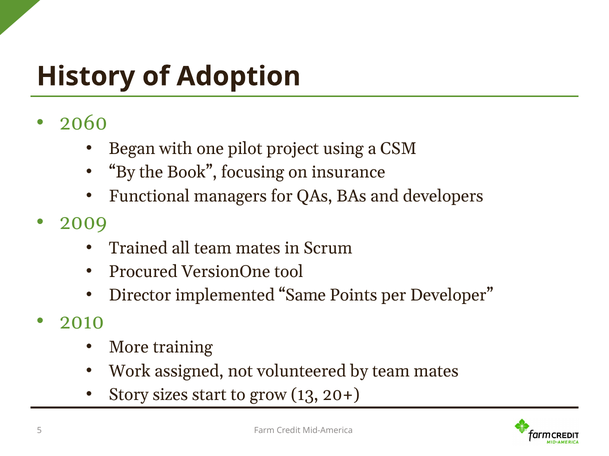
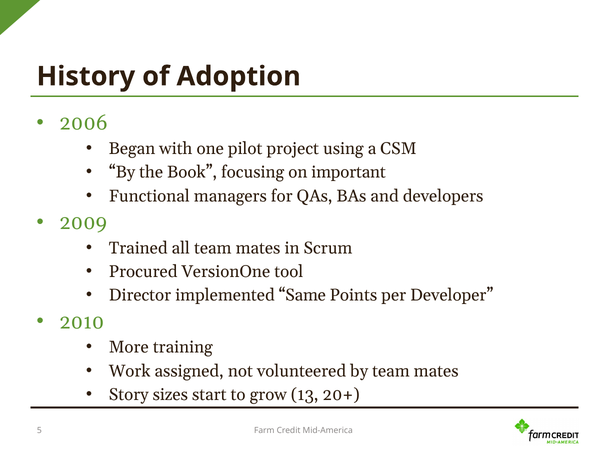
2060: 2060 -> 2006
insurance: insurance -> important
